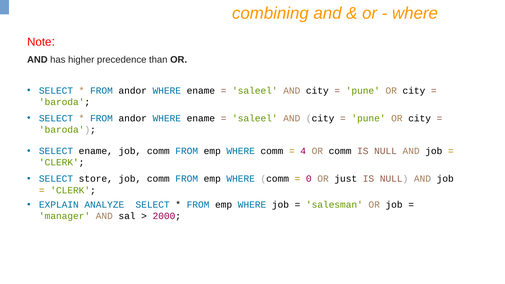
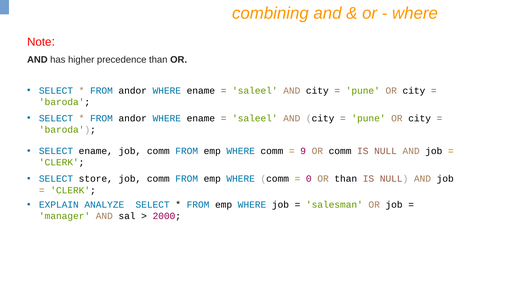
4: 4 -> 9
OR just: just -> than
